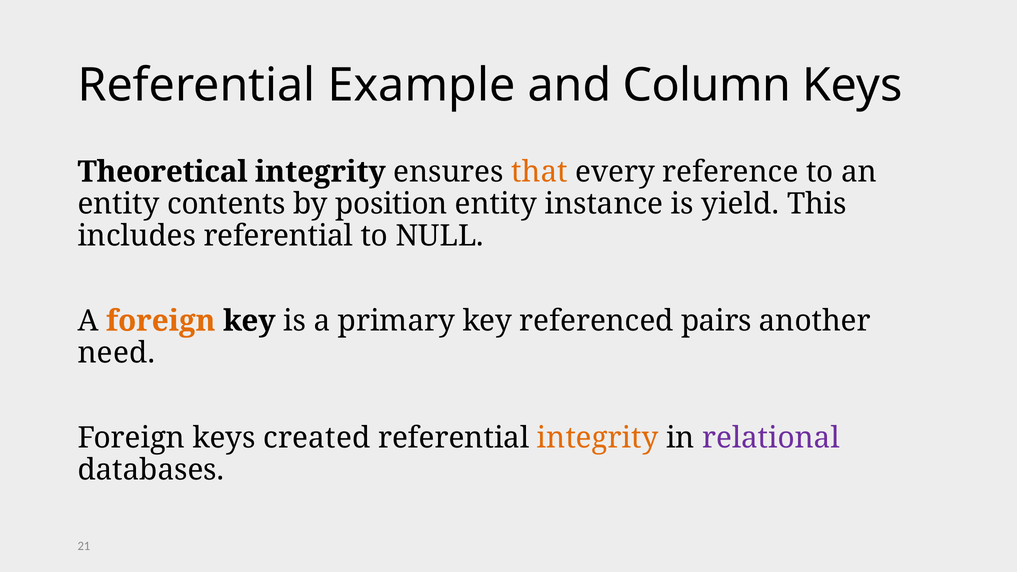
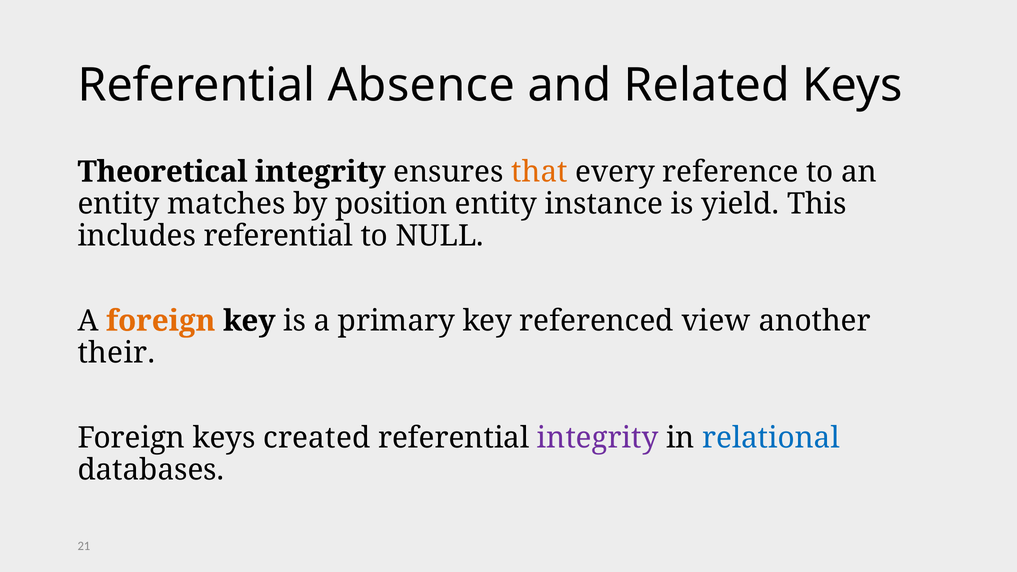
Example: Example -> Absence
Column: Column -> Related
contents: contents -> matches
pairs: pairs -> view
need: need -> their
integrity at (598, 438) colour: orange -> purple
relational colour: purple -> blue
